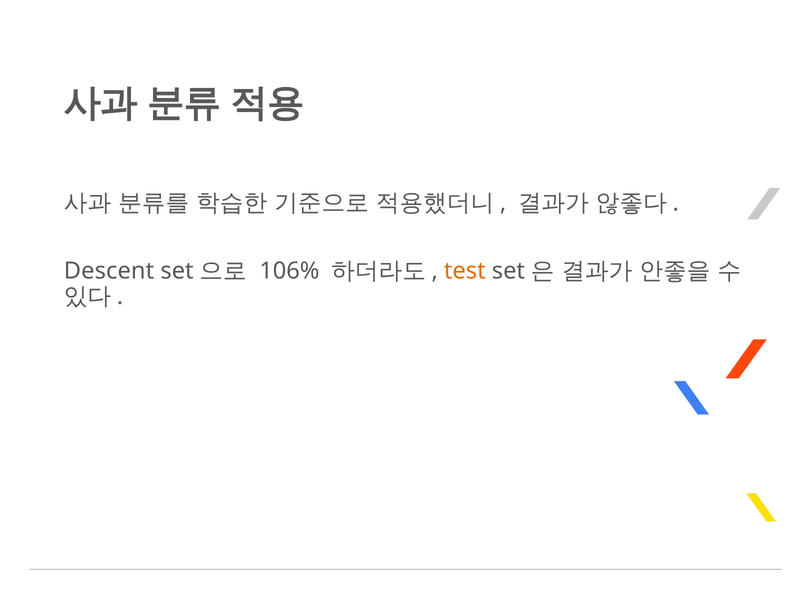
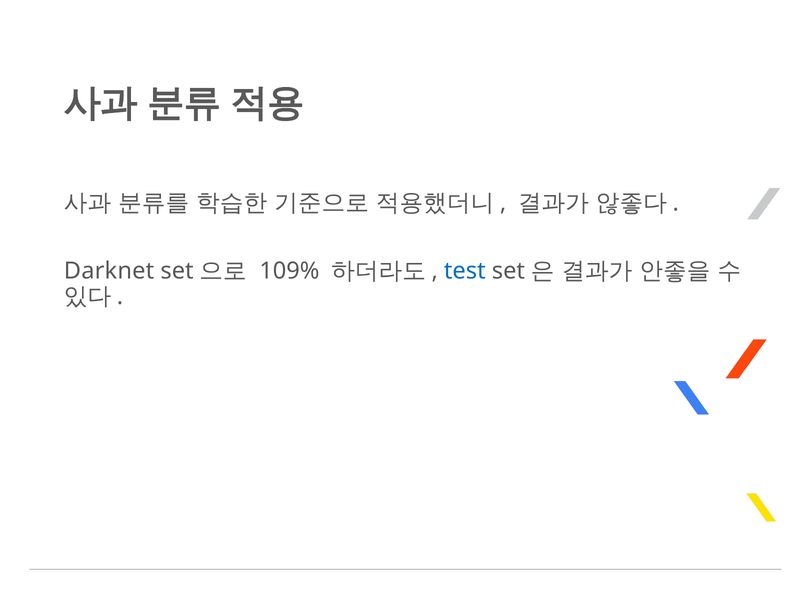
Descent: Descent -> Darknet
106%: 106% -> 109%
test colour: orange -> blue
